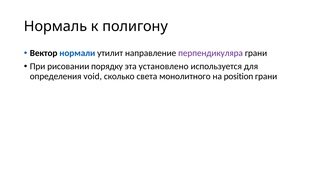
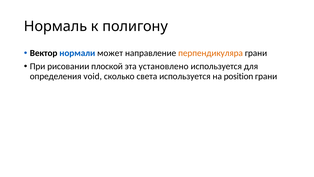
утилит: утилит -> может
перпендикуляра colour: purple -> orange
порядку: порядку -> плоской
света монолитного: монолитного -> используется
